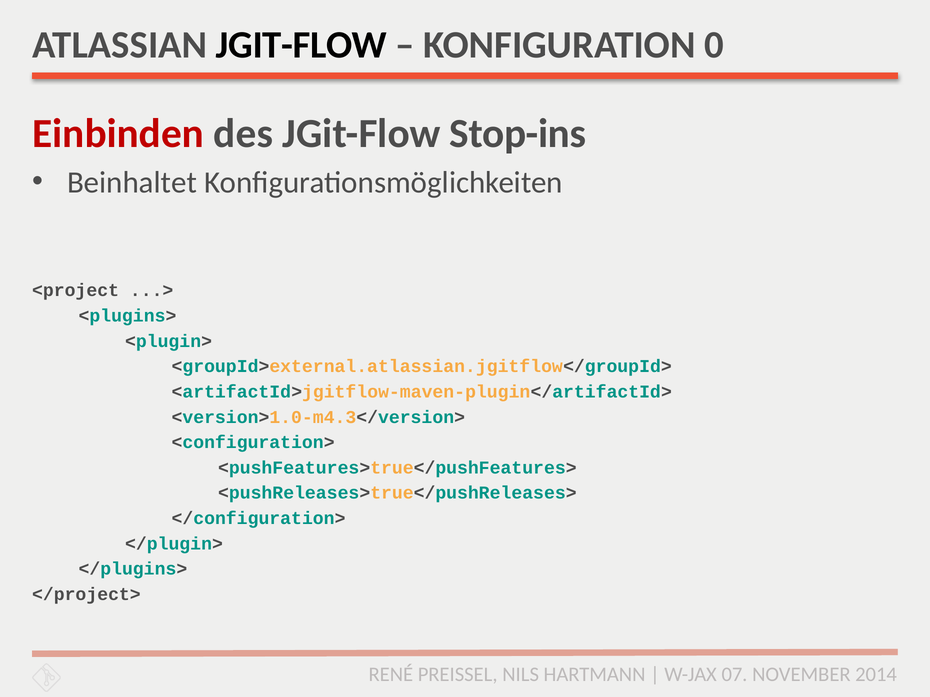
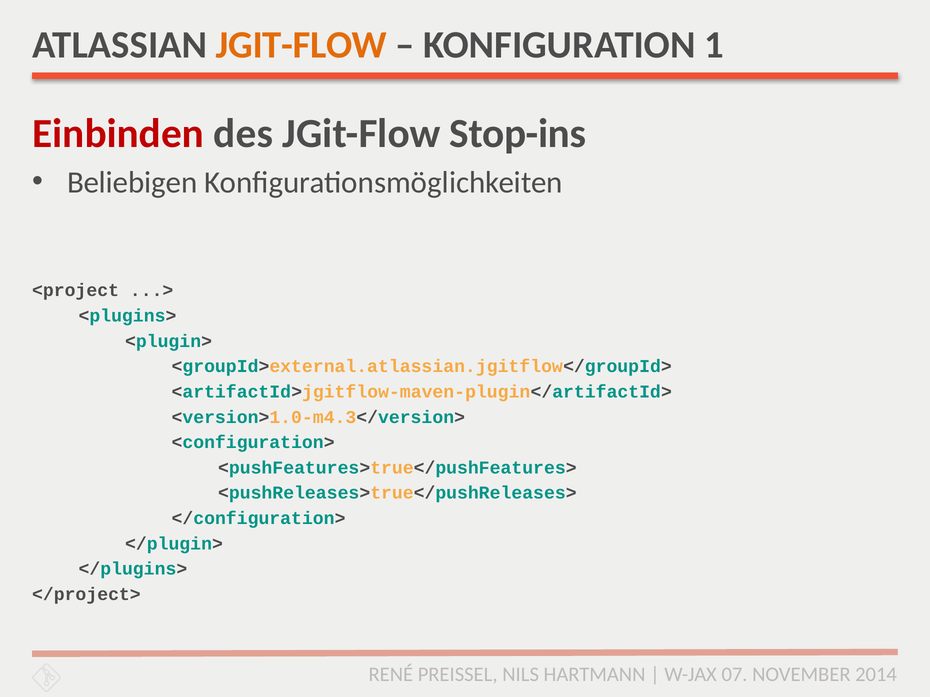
JGIT-FLOW at (301, 45) colour: black -> orange
0: 0 -> 1
Beinhaltet: Beinhaltet -> Beliebigen
